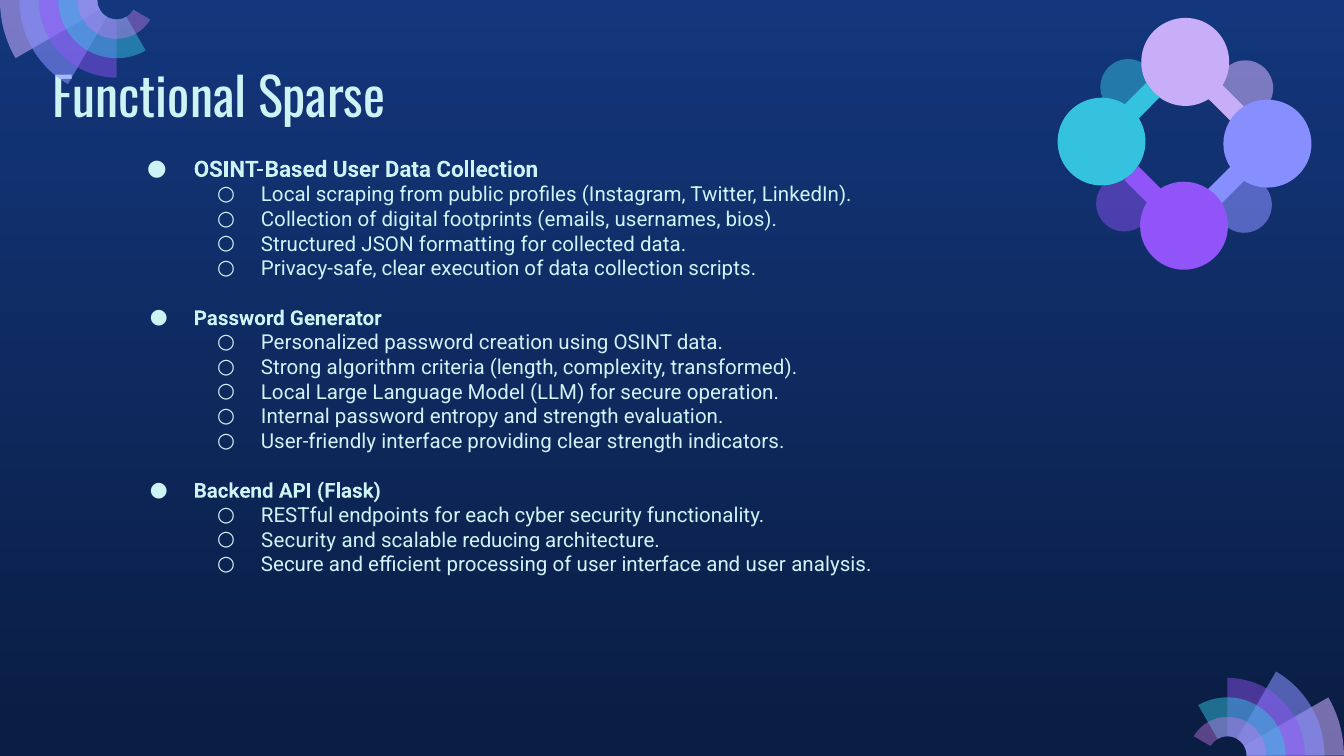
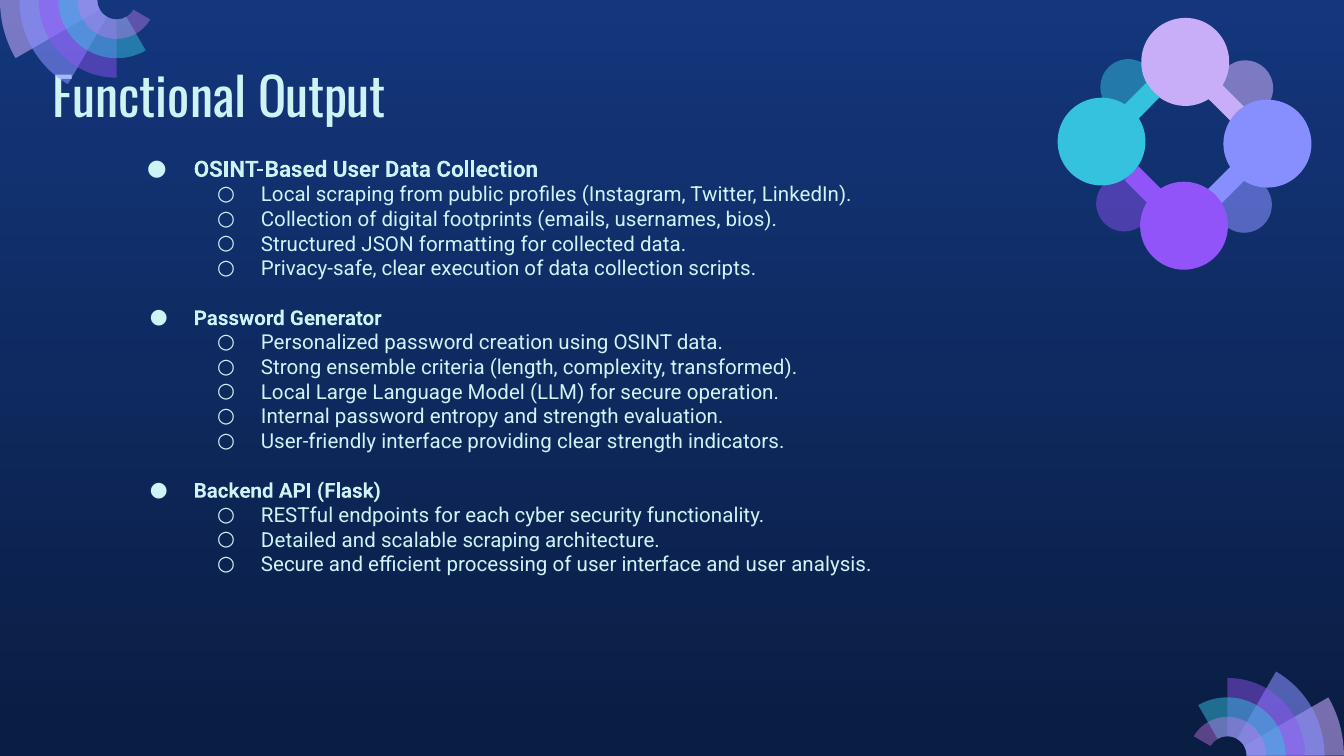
Sparse: Sparse -> Output
algorithm: algorithm -> ensemble
Security at (299, 540): Security -> Detailed
scalable reducing: reducing -> scraping
